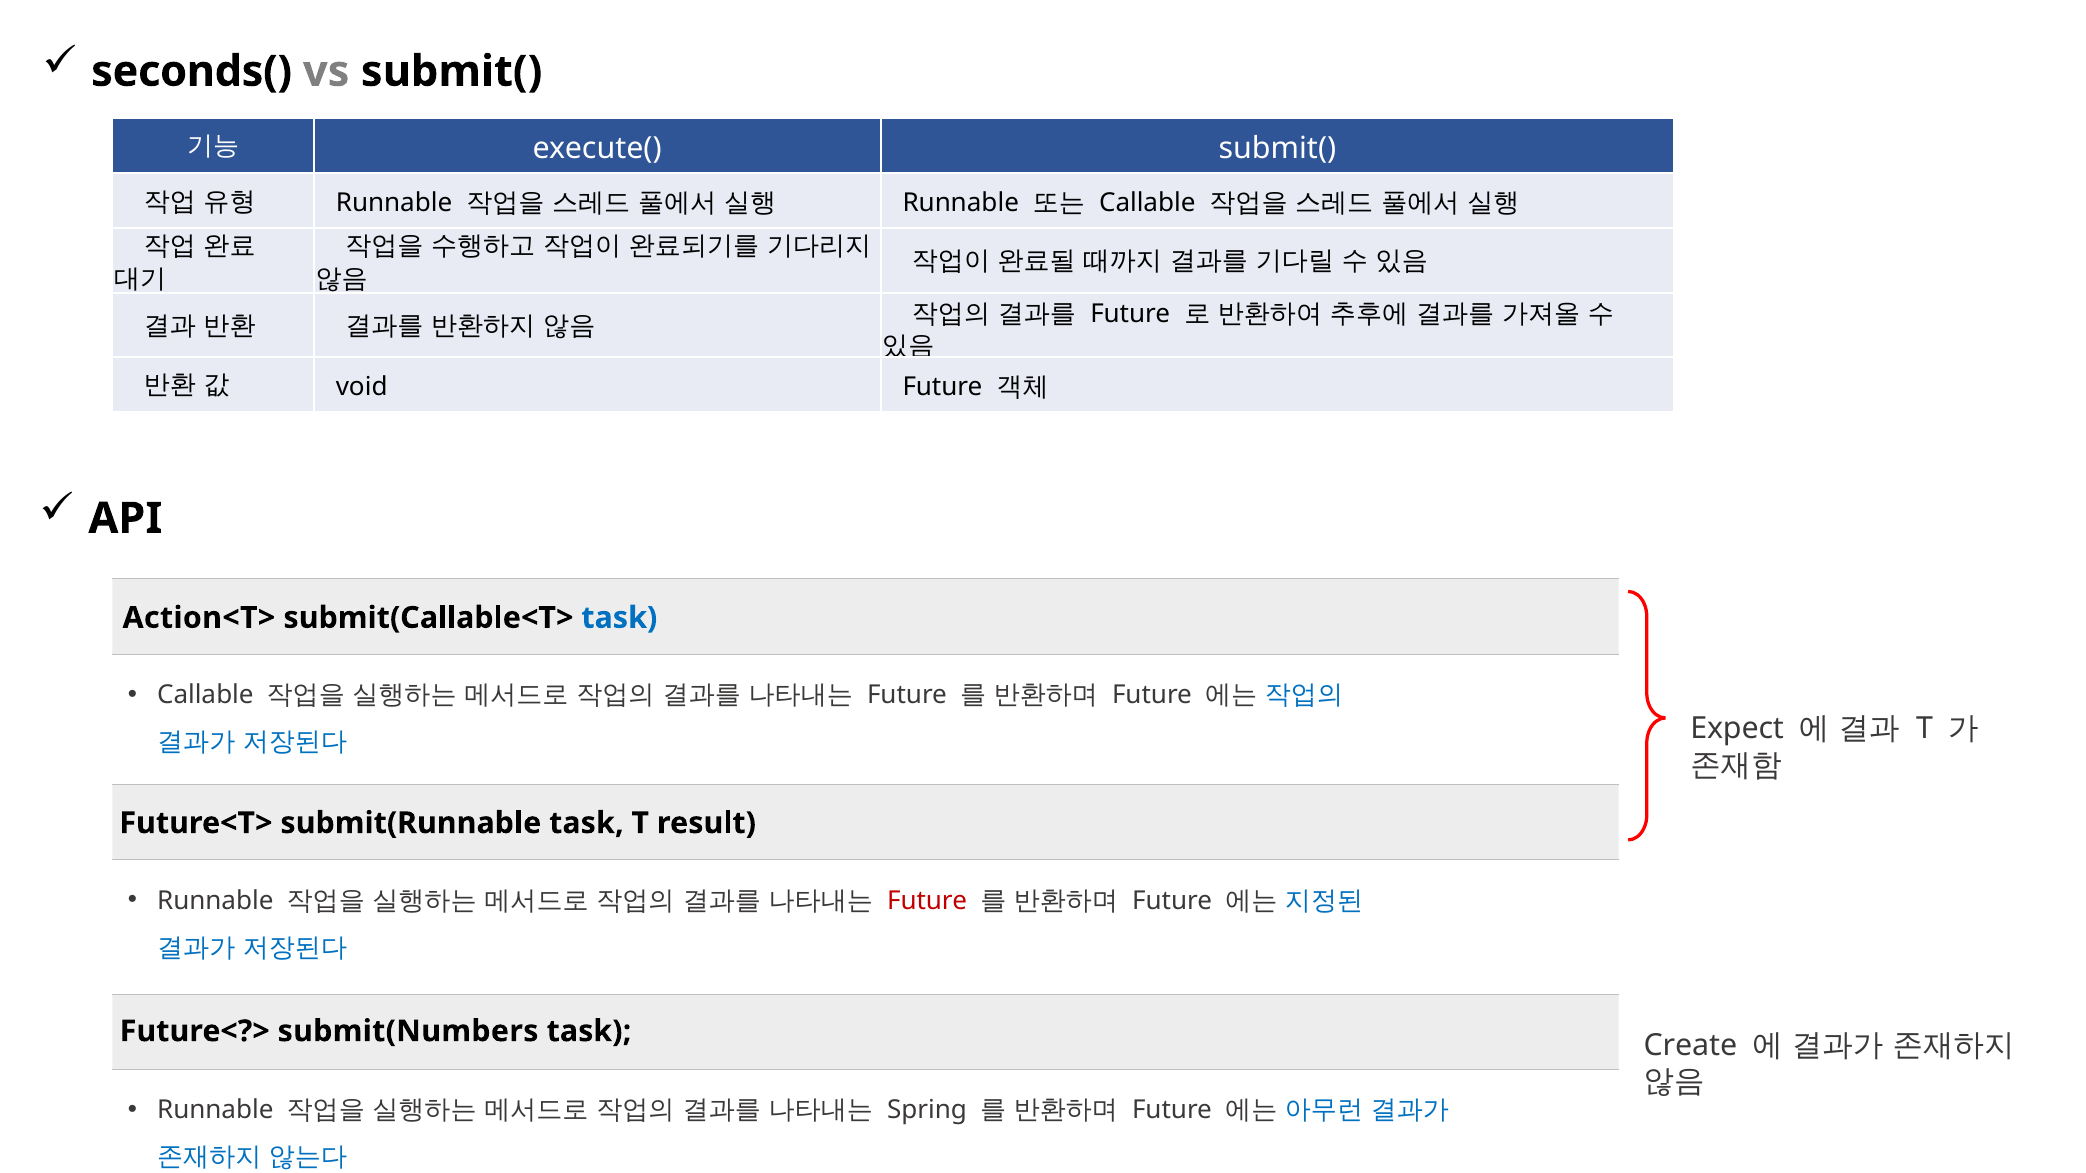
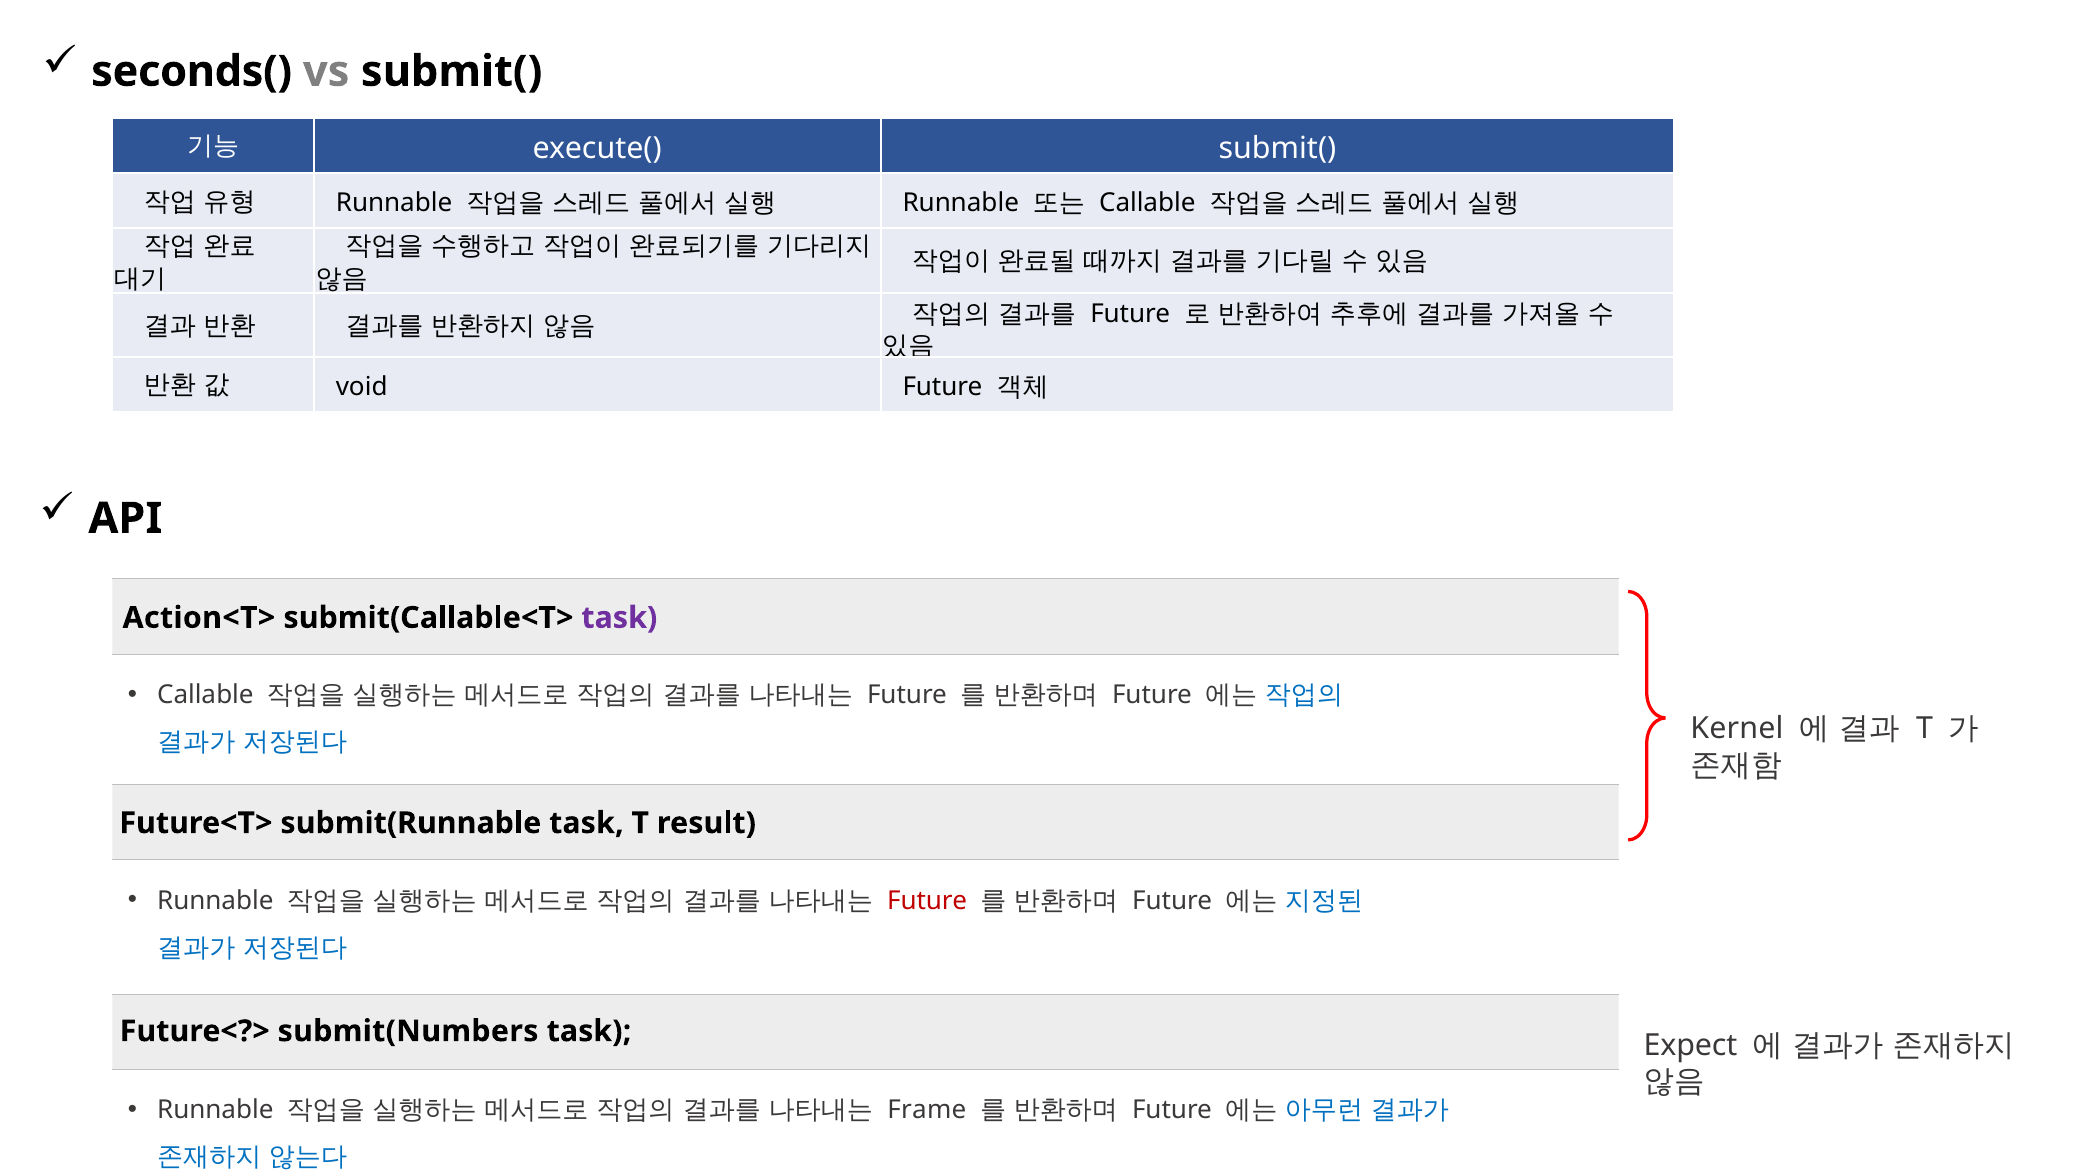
task at (619, 618) colour: blue -> purple
Expect: Expect -> Kernel
Create: Create -> Expect
Spring: Spring -> Frame
